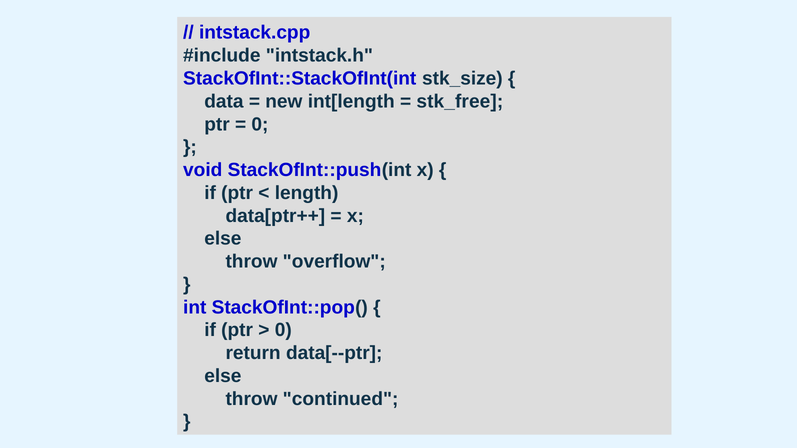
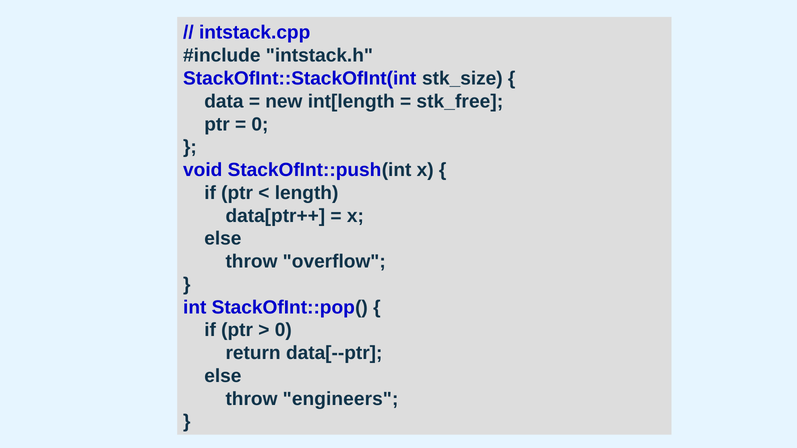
continued: continued -> engineers
